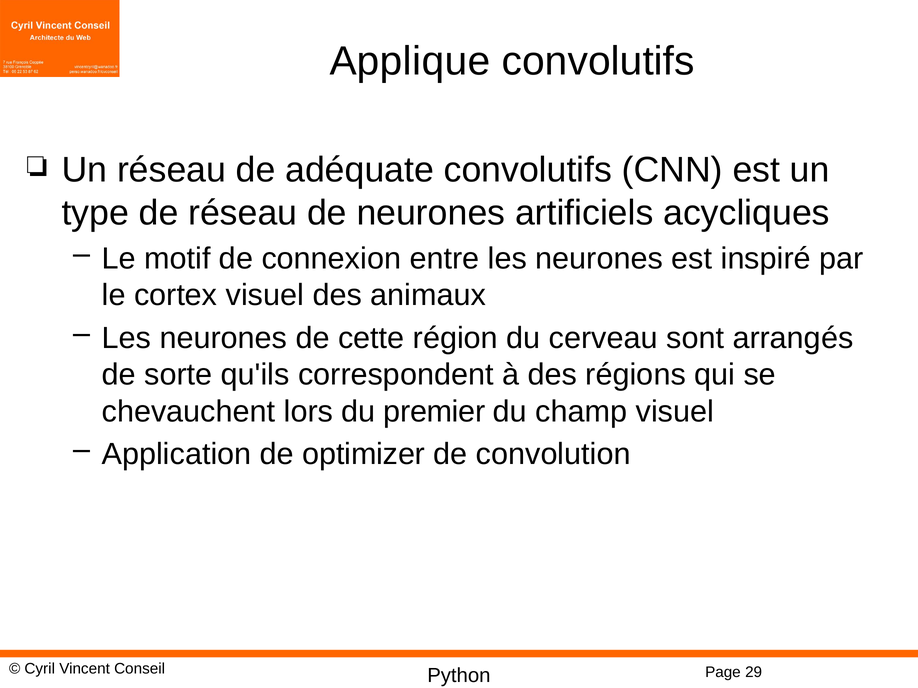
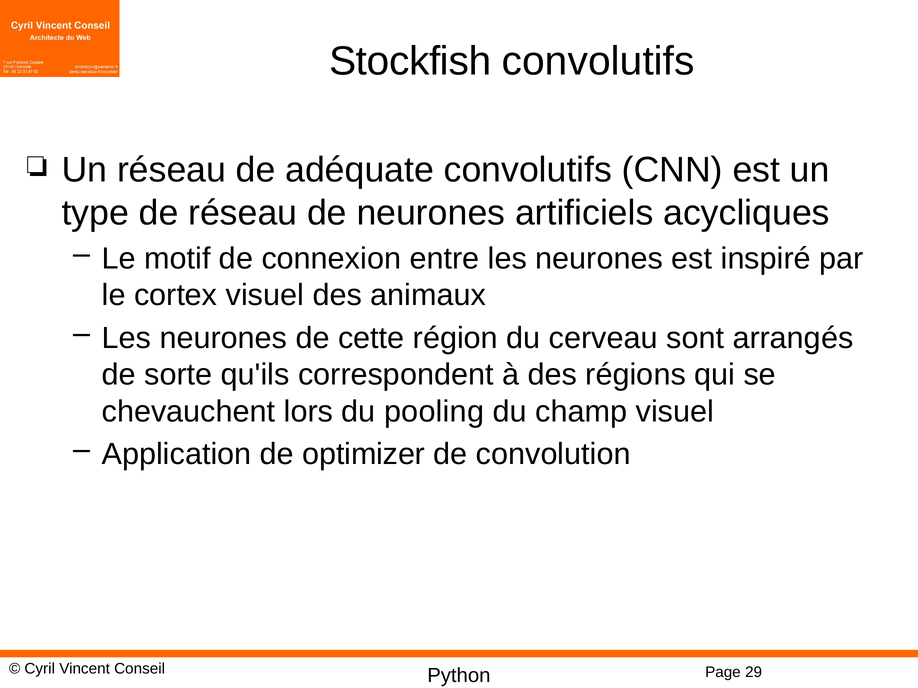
Applique: Applique -> Stockfish
premier: premier -> pooling
